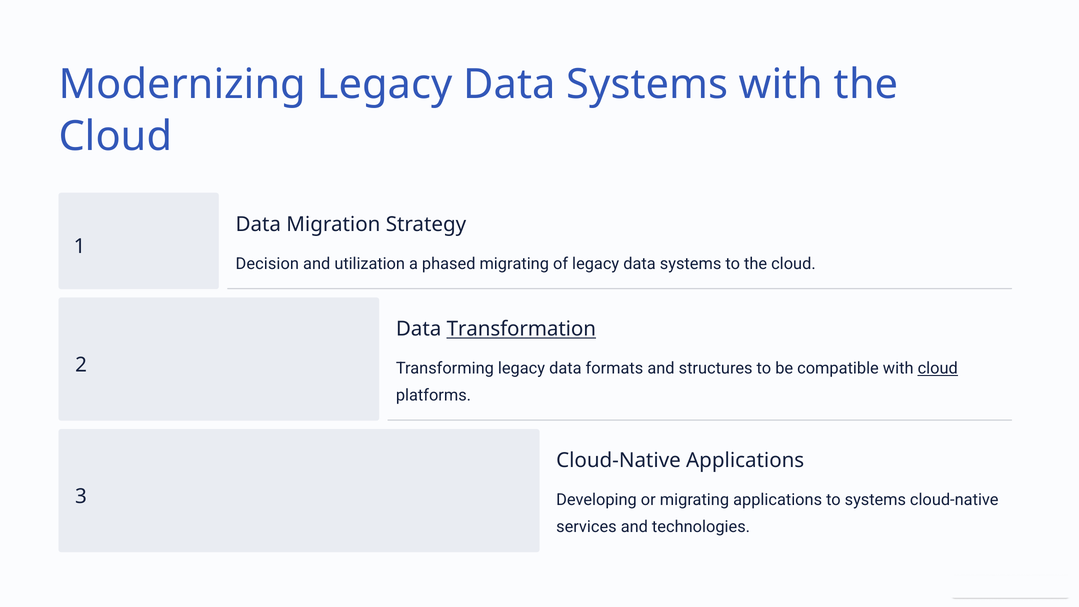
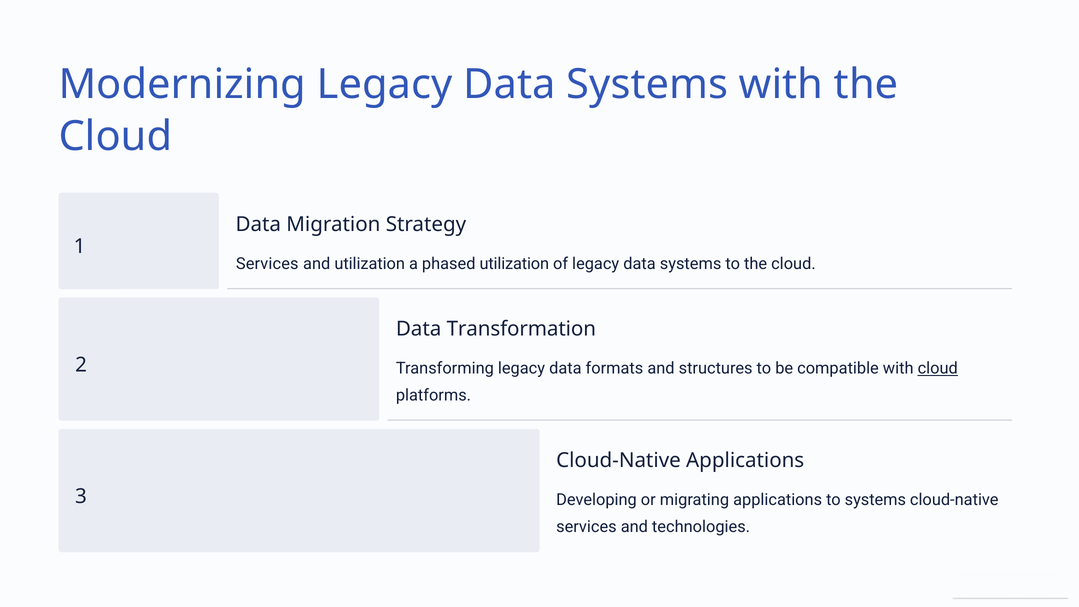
Decision at (267, 264): Decision -> Services
phased migrating: migrating -> utilization
Transformation underline: present -> none
